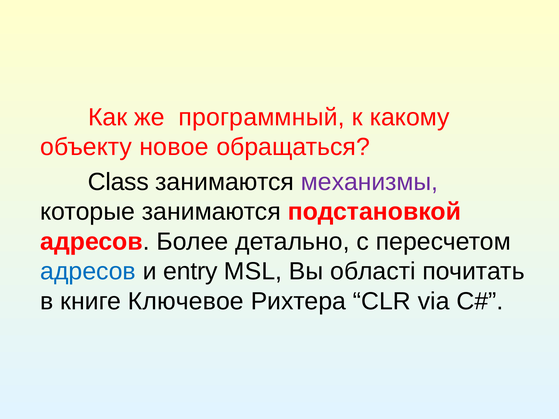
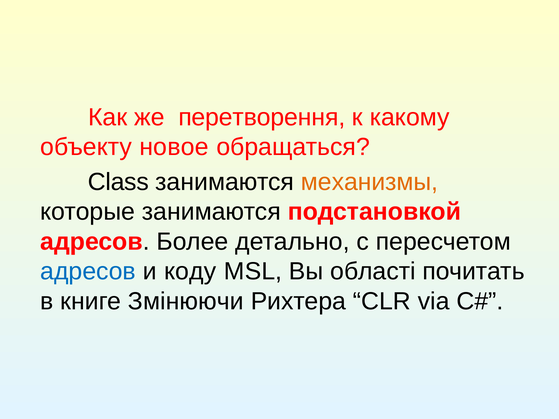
программный: программный -> перетворення
механизмы colour: purple -> orange
entry: entry -> коду
Ключевое: Ключевое -> Змінюючи
